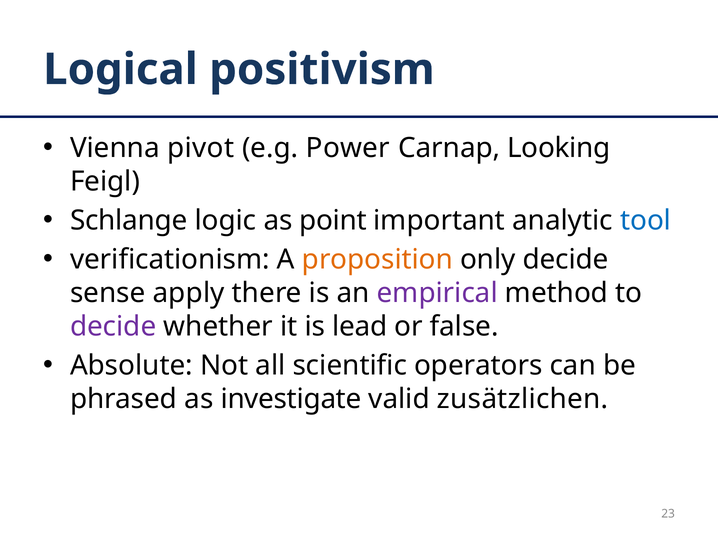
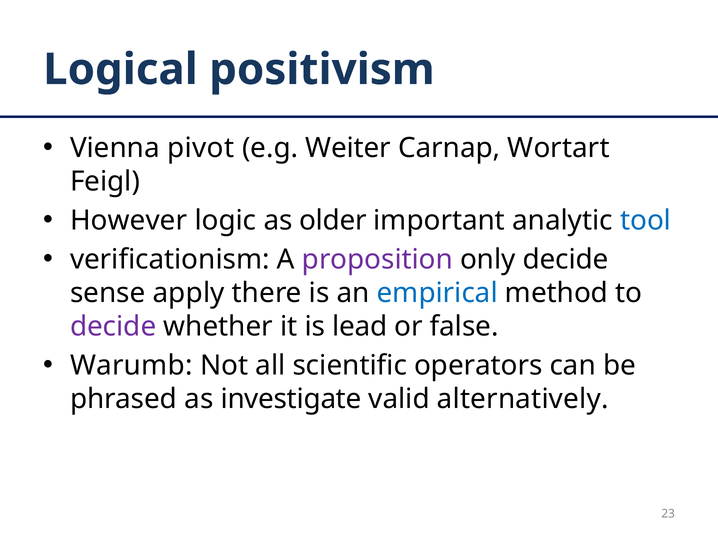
Power: Power -> Weiter
Looking: Looking -> Wortart
Schlange: Schlange -> However
point: point -> older
proposition colour: orange -> purple
empirical colour: purple -> blue
Absolute: Absolute -> Warumb
zusätzlichen: zusätzlichen -> alternatively
